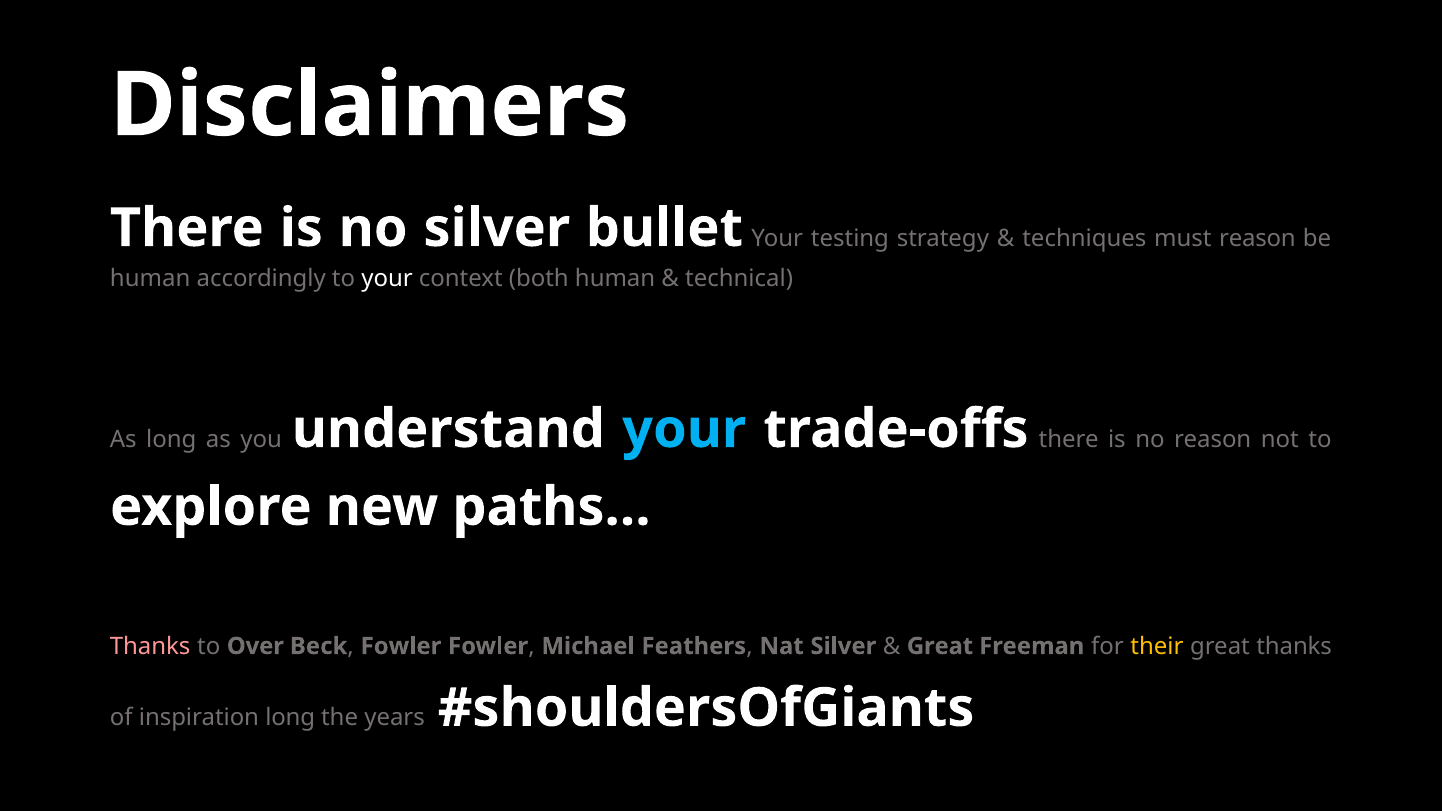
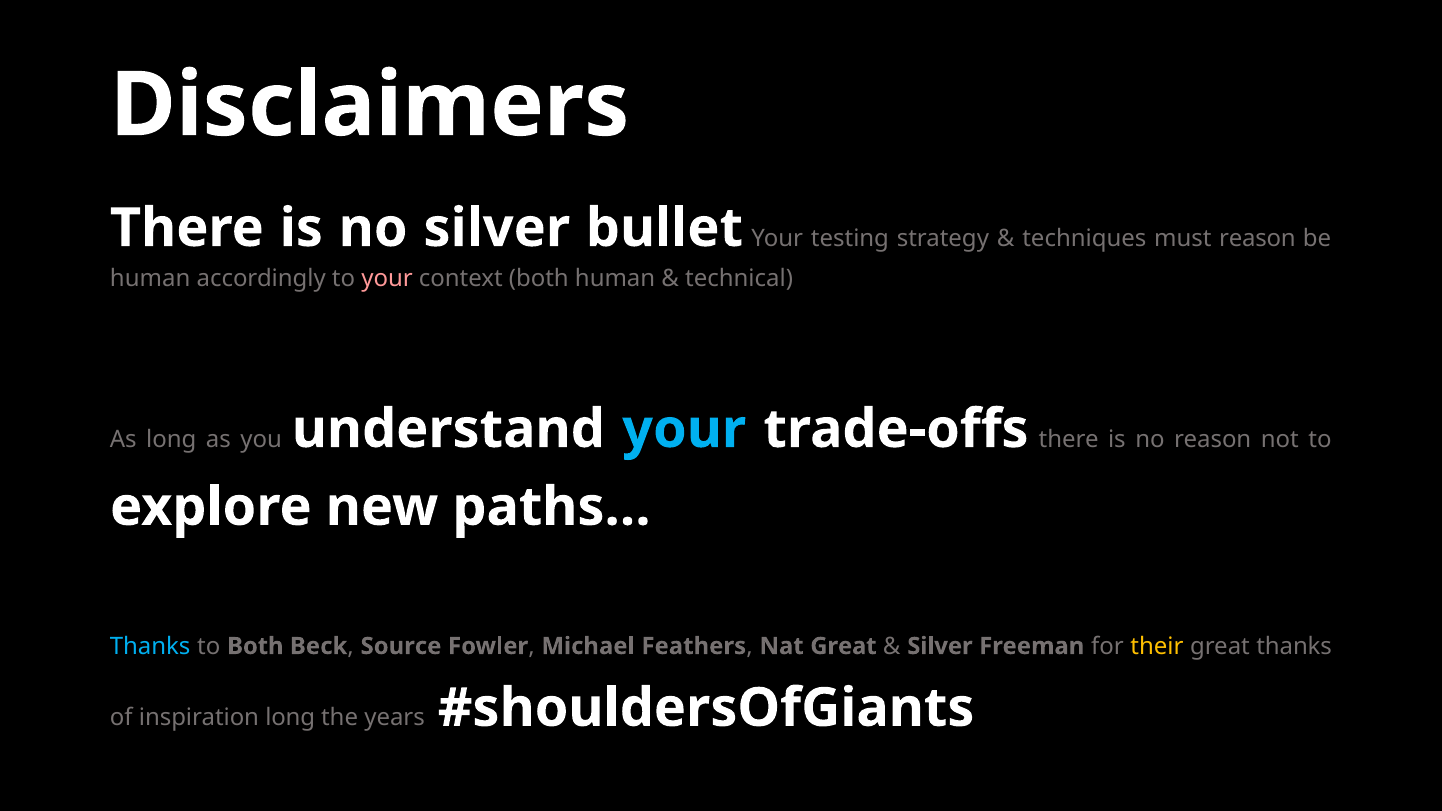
your at (387, 279) colour: white -> pink
Thanks at (150, 646) colour: pink -> light blue
to Over: Over -> Both
Beck Fowler: Fowler -> Source
Nat Silver: Silver -> Great
Great at (940, 646): Great -> Silver
